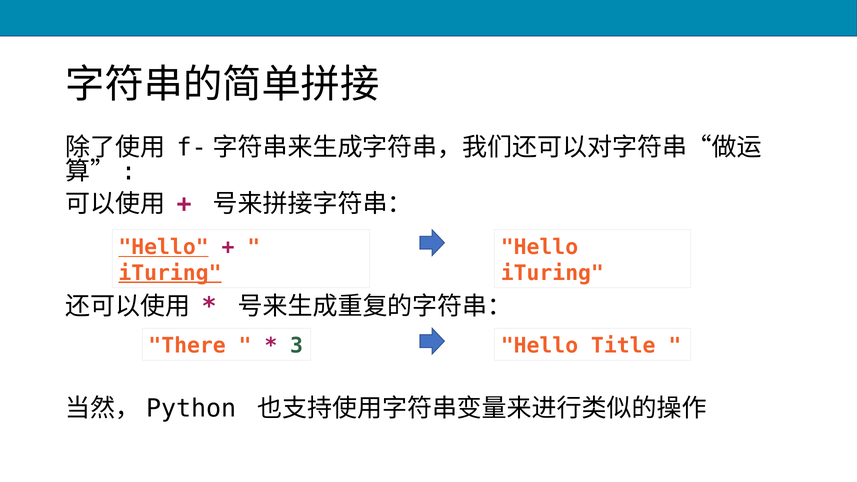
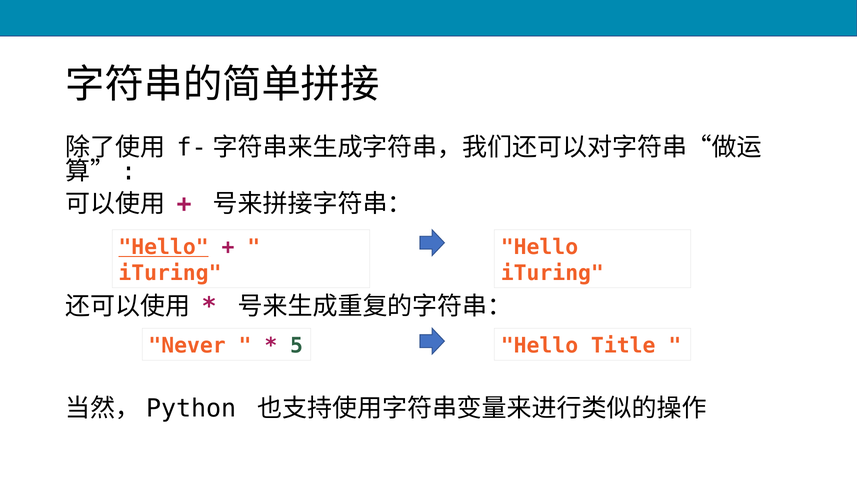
iTuring at (170, 273) underline: present -> none
There: There -> Never
3: 3 -> 5
